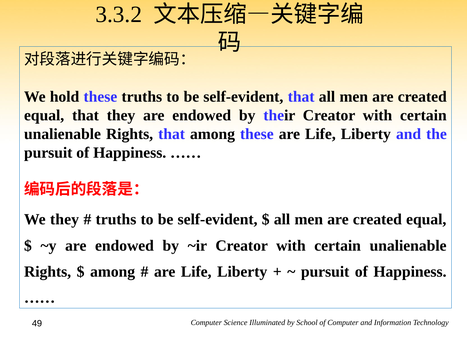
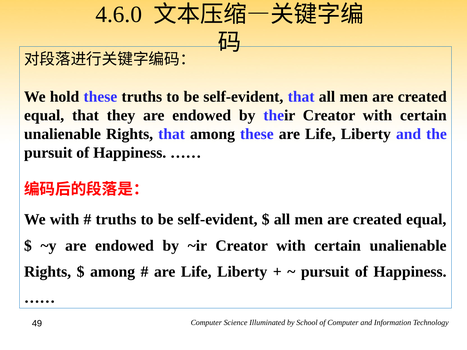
3.3.2: 3.3.2 -> 4.6.0
We they: they -> with
